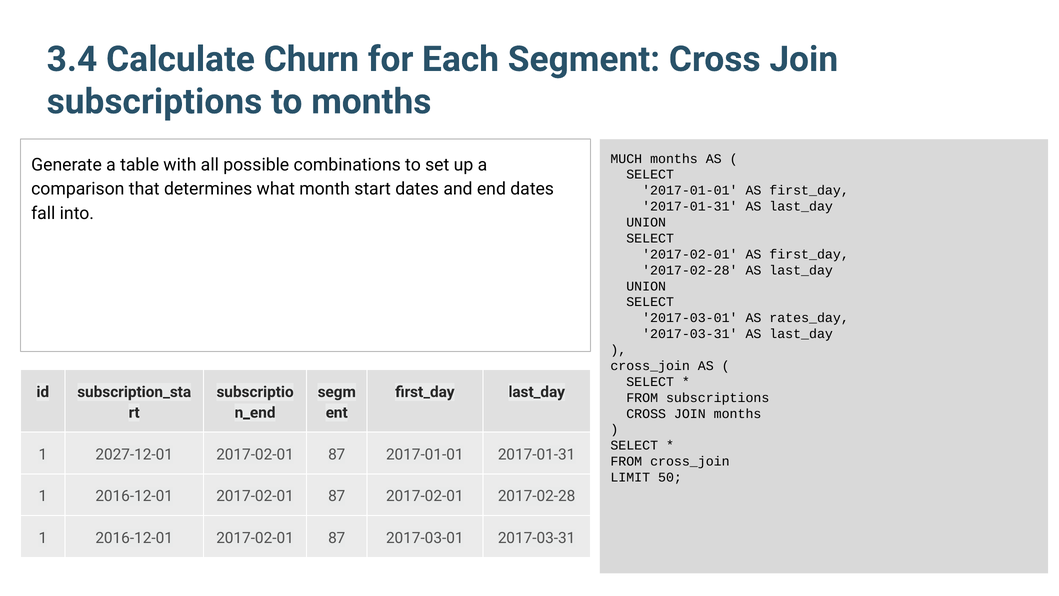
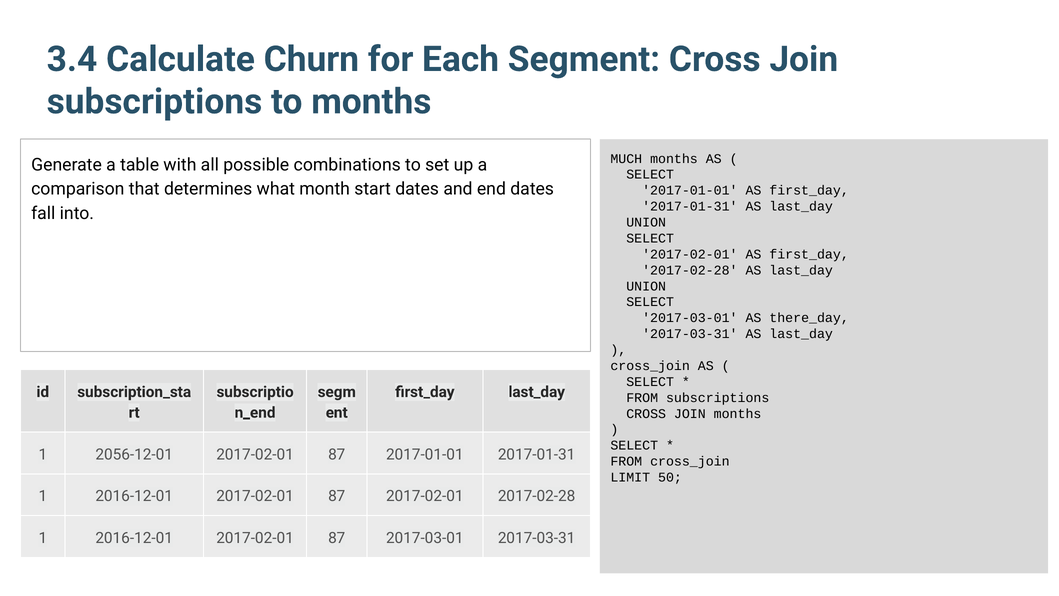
rates_day: rates_day -> there_day
2027-12-01: 2027-12-01 -> 2056-12-01
